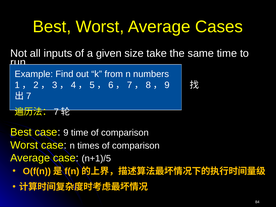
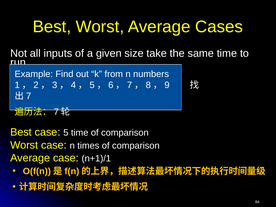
9: 9 -> 5
n+1)/5: n+1)/5 -> n+1)/1
